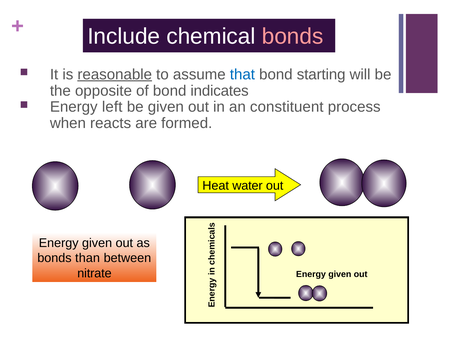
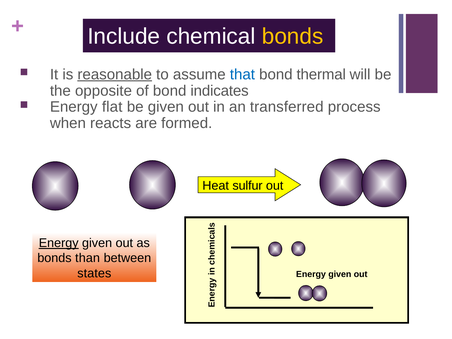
bonds at (293, 36) colour: pink -> yellow
starting: starting -> thermal
left: left -> flat
constituent: constituent -> transferred
water: water -> sulfur
Energy at (59, 243) underline: none -> present
nitrate: nitrate -> states
